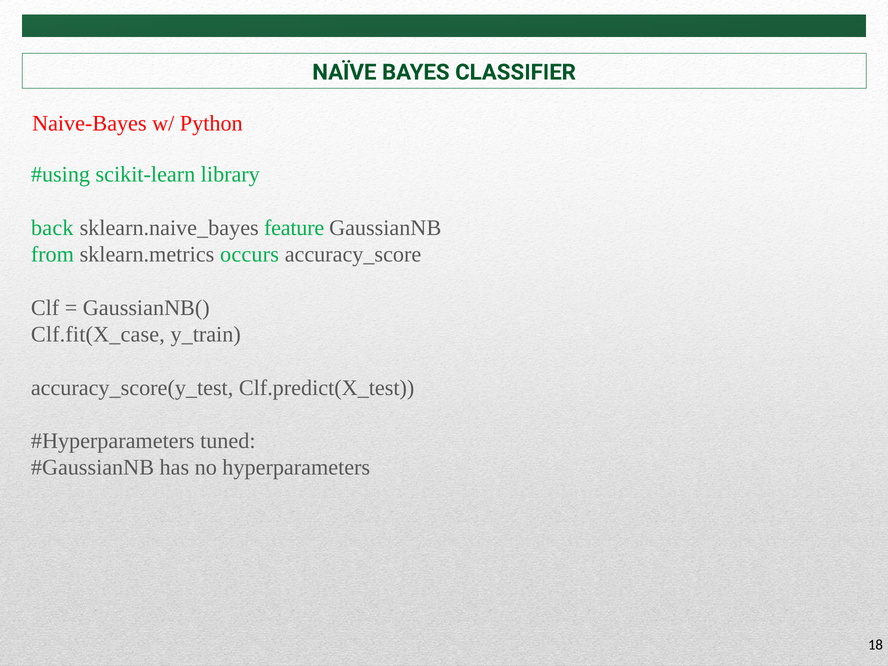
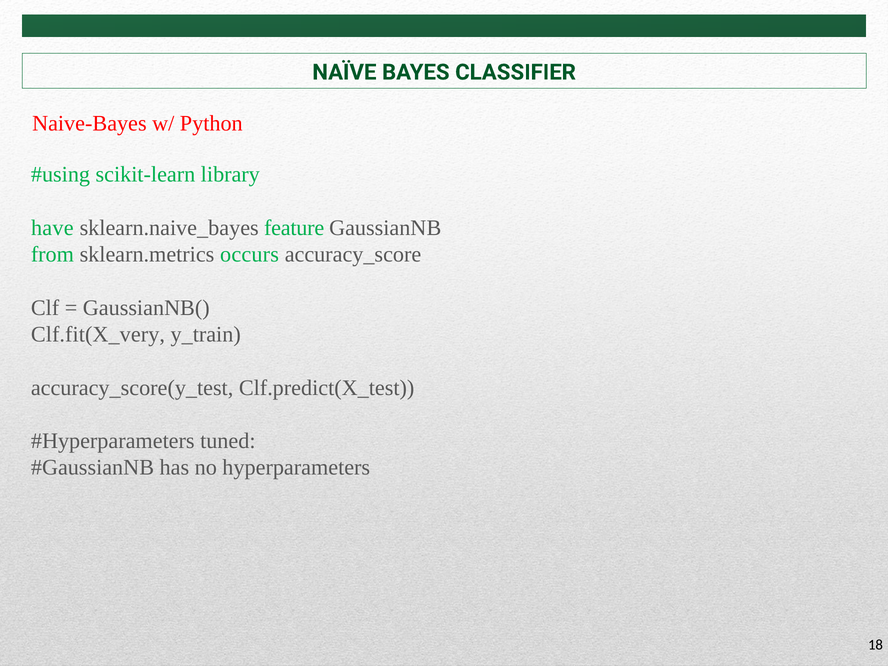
back: back -> have
Clf.fit(X_case: Clf.fit(X_case -> Clf.fit(X_very
